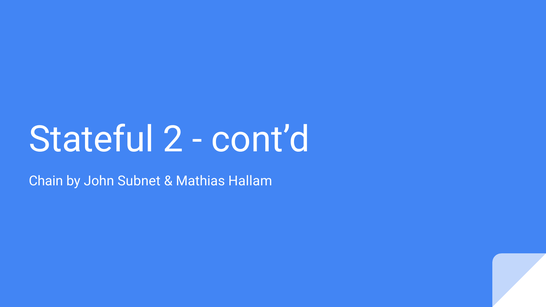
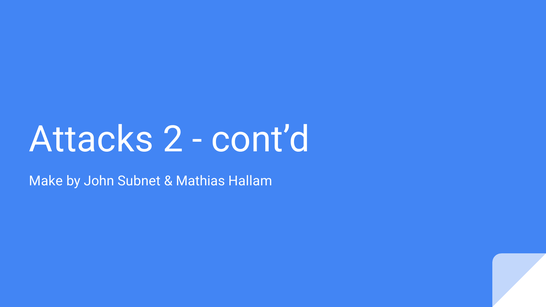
Stateful: Stateful -> Attacks
Chain: Chain -> Make
